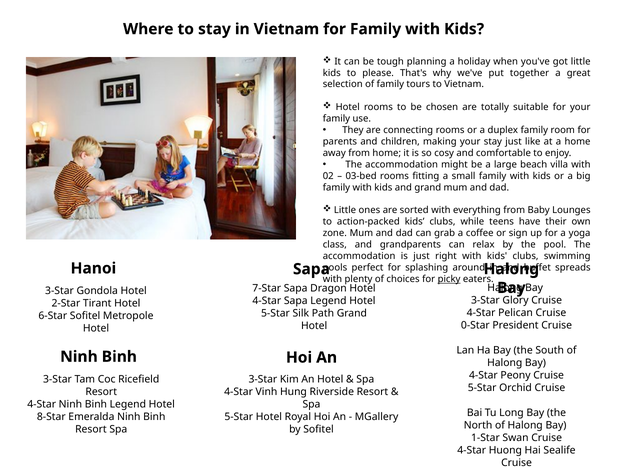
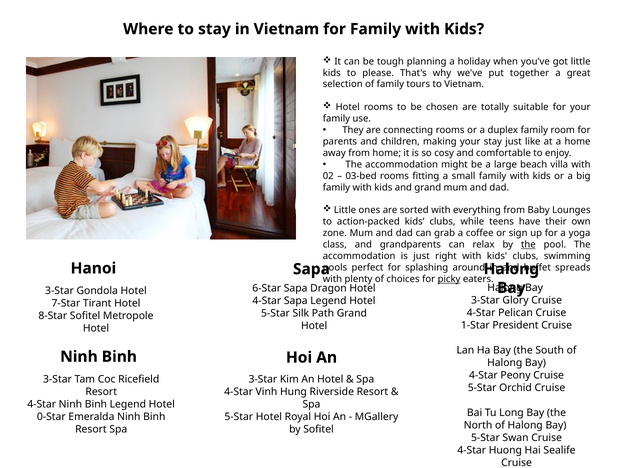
the at (528, 244) underline: none -> present
7-Star: 7-Star -> 6-Star
2-Star: 2-Star -> 7-Star
6-Star: 6-Star -> 8-Star
0-Star: 0-Star -> 1-Star
8-Star: 8-Star -> 0-Star
1-Star at (485, 437): 1-Star -> 5-Star
